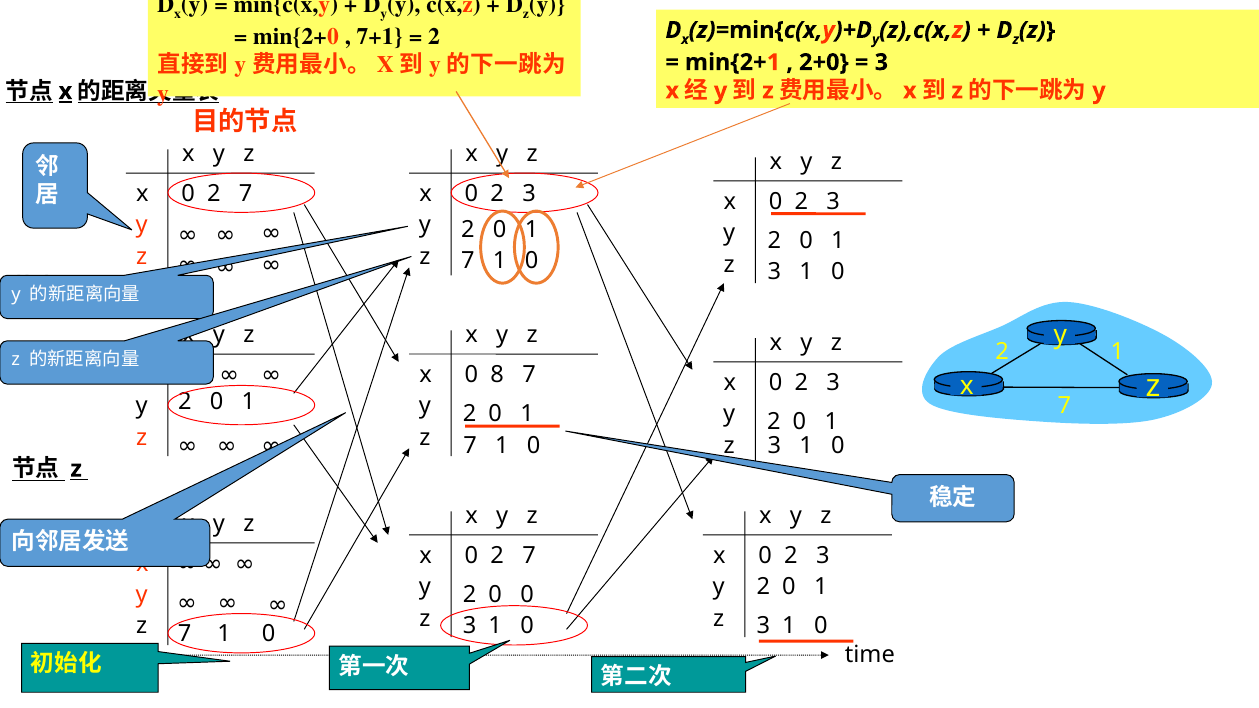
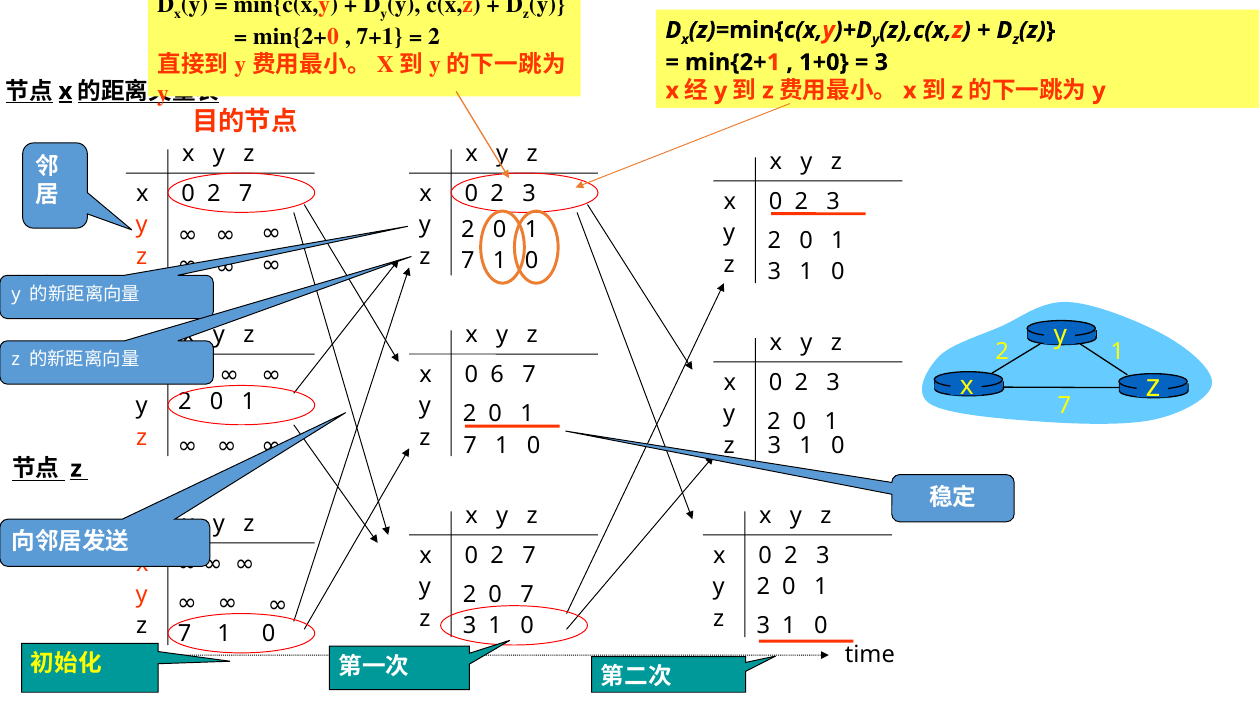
2+0: 2+0 -> 1+0
8: 8 -> 6
0 0: 0 -> 7
